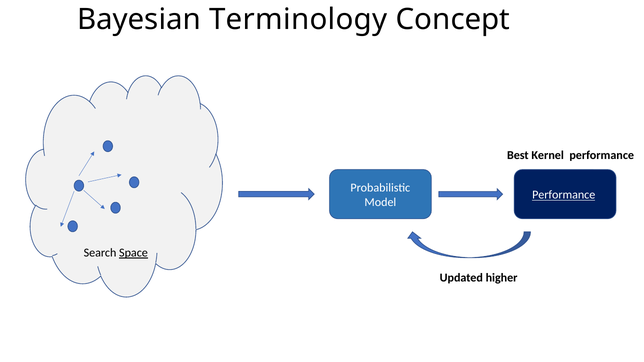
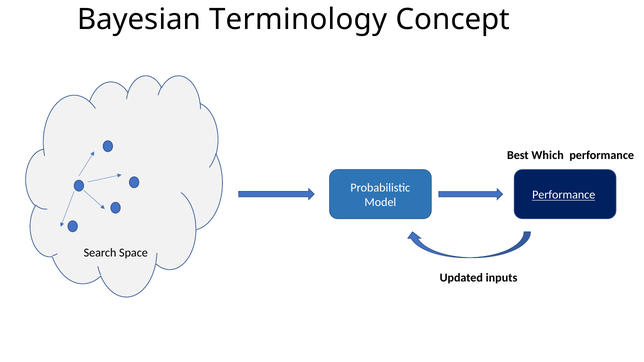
Kernel: Kernel -> Which
Space underline: present -> none
higher: higher -> inputs
